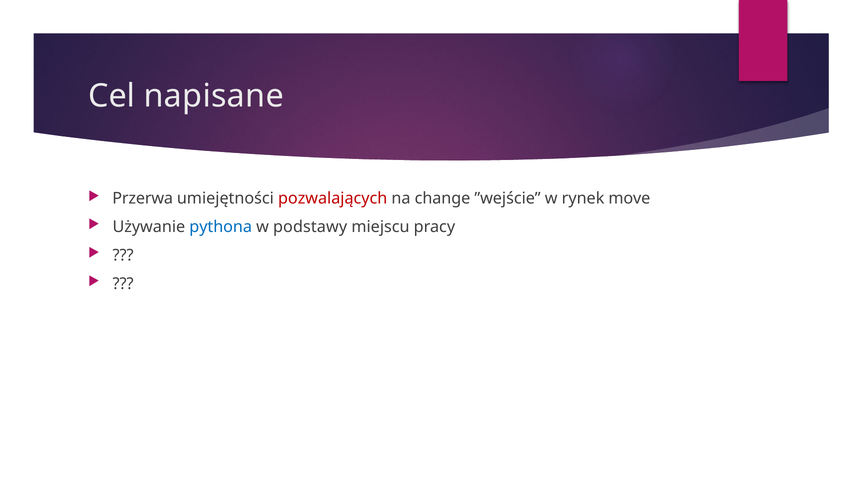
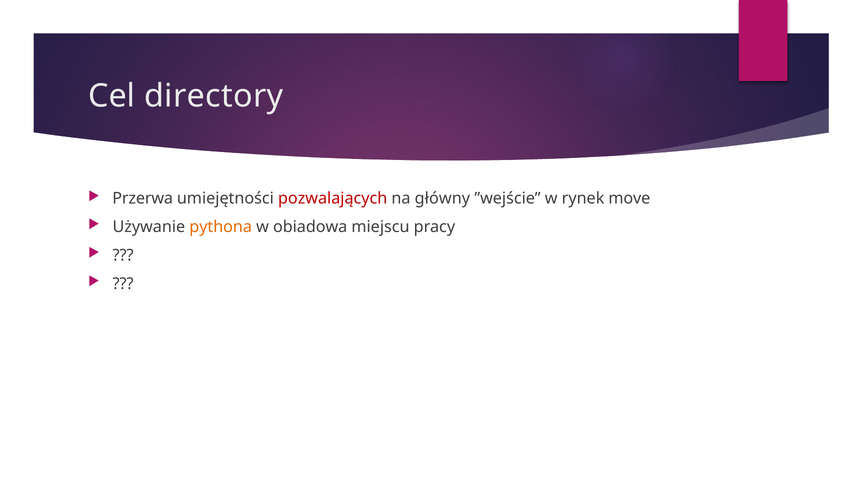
napisane: napisane -> directory
change: change -> główny
pythona colour: blue -> orange
podstawy: podstawy -> obiadowa
